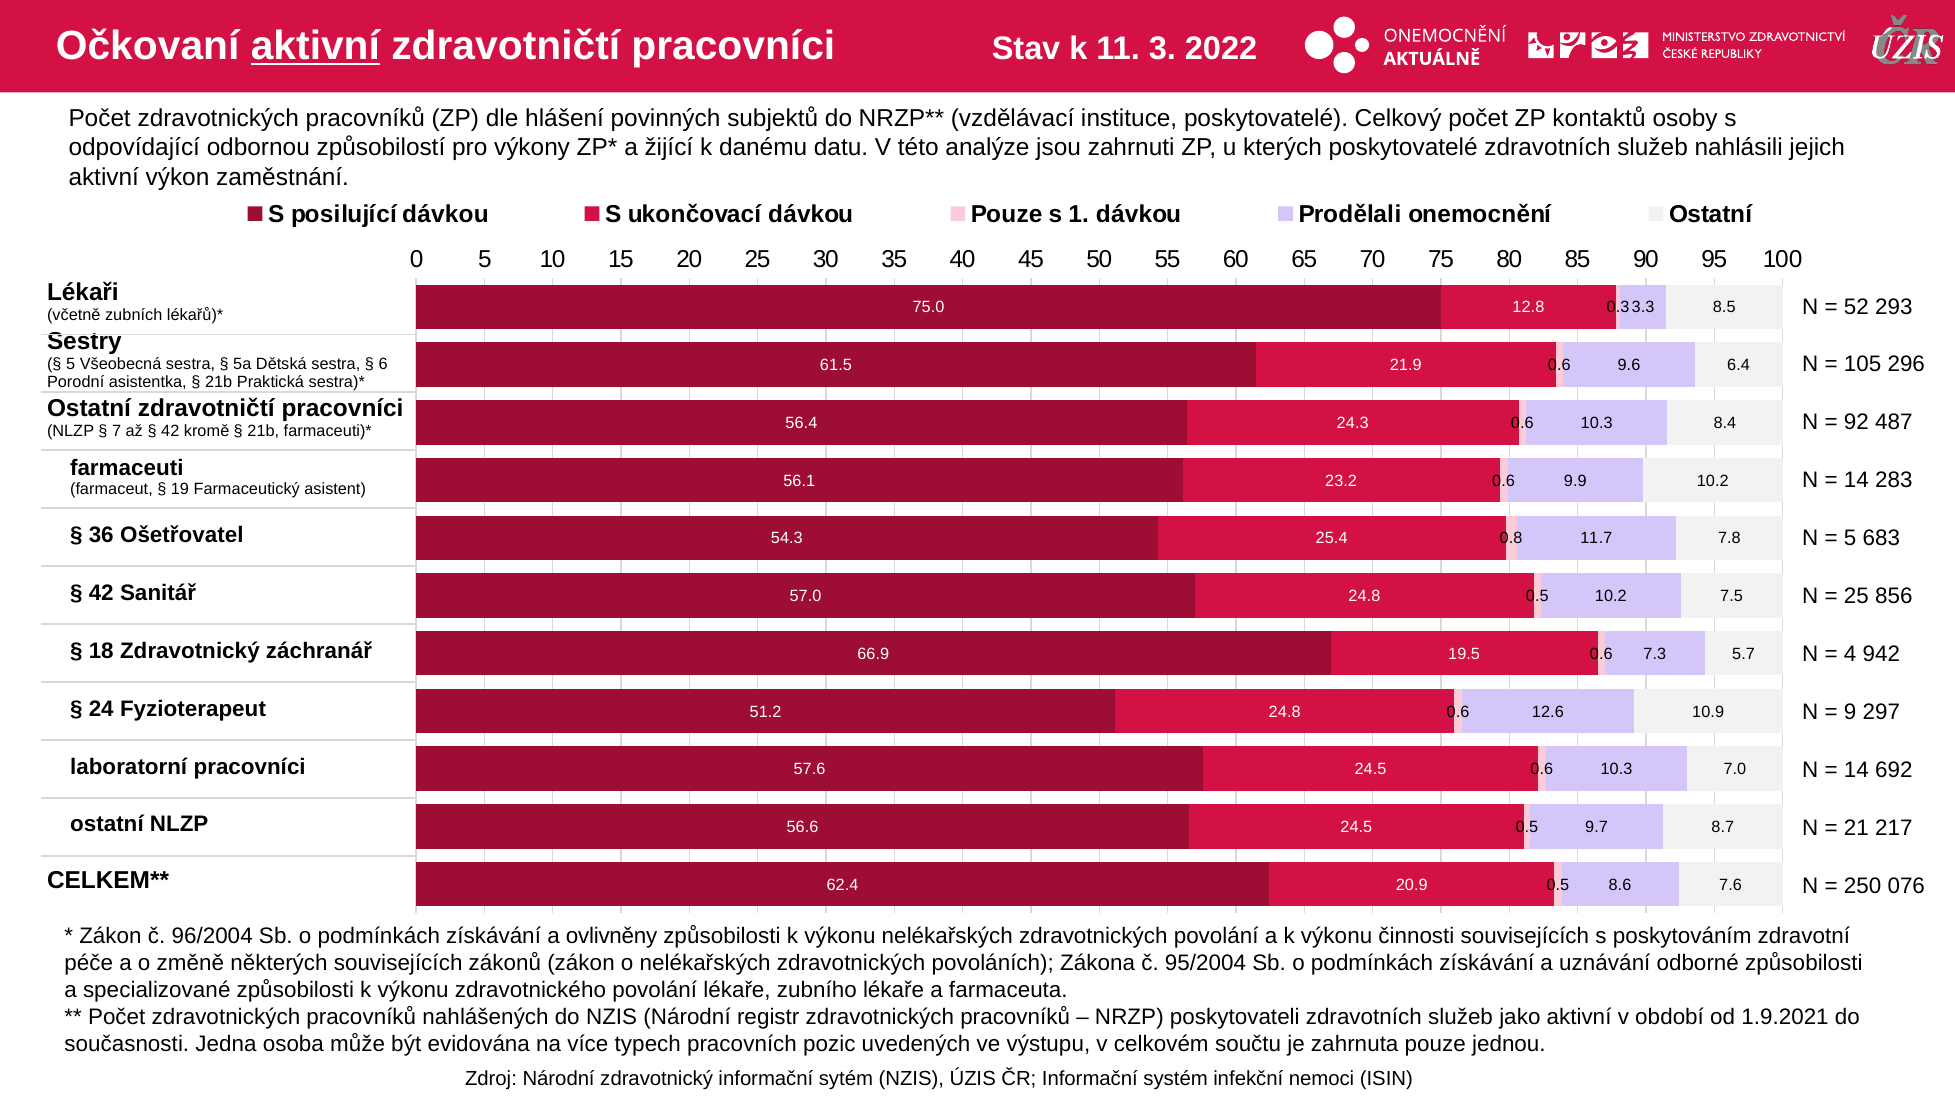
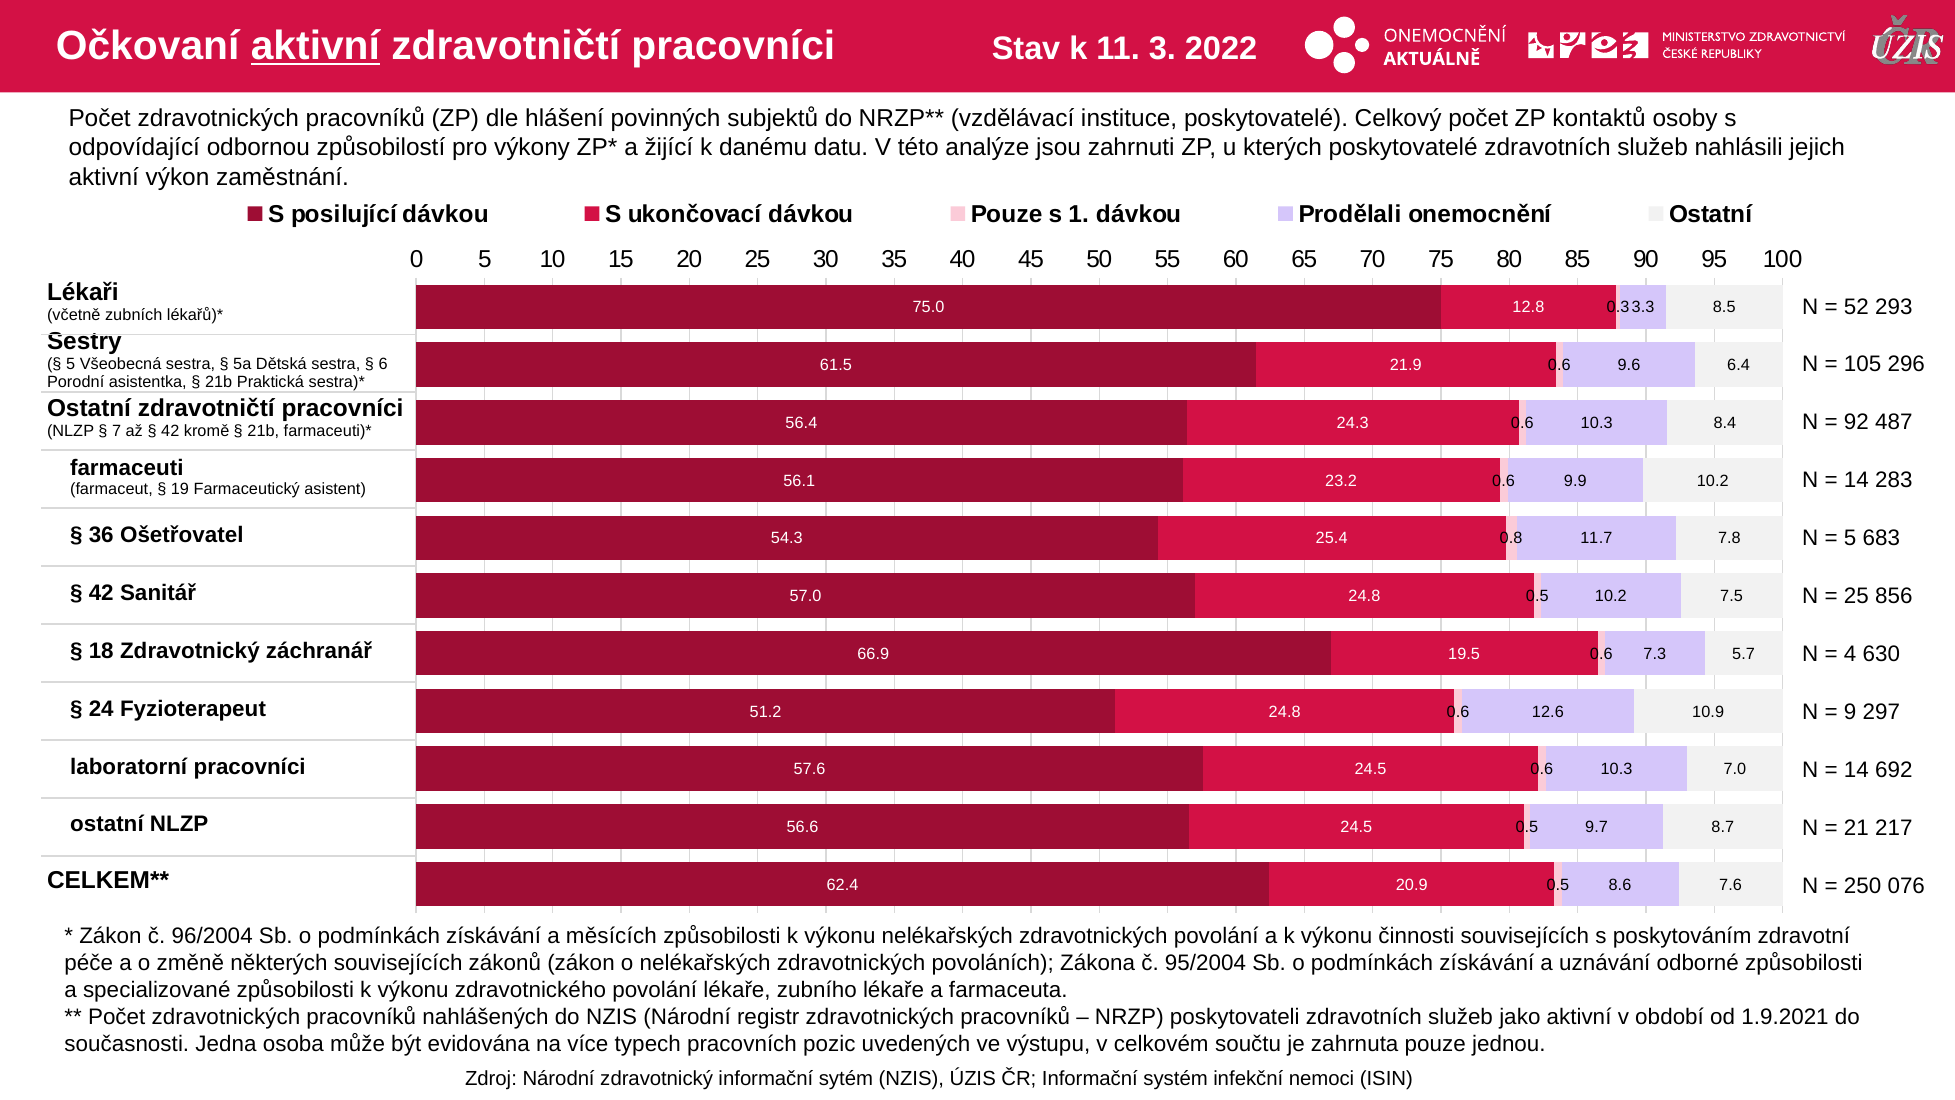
942: 942 -> 630
ovlivněny: ovlivněny -> měsících
